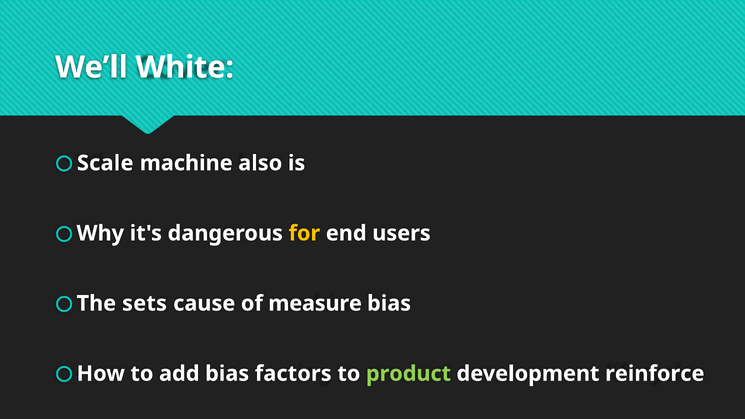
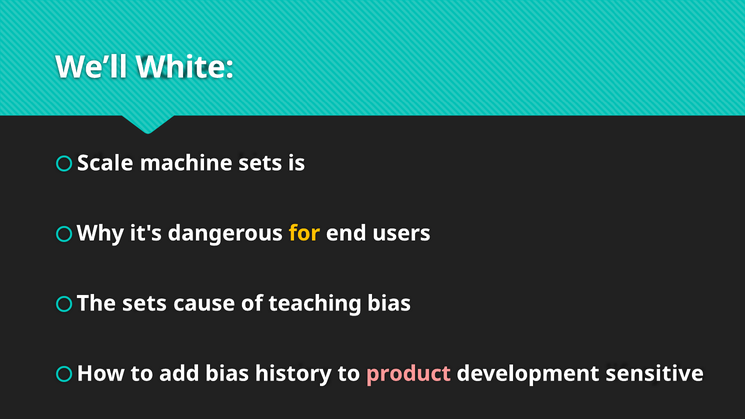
machine also: also -> sets
measure: measure -> teaching
factors: factors -> history
product colour: light green -> pink
reinforce: reinforce -> sensitive
